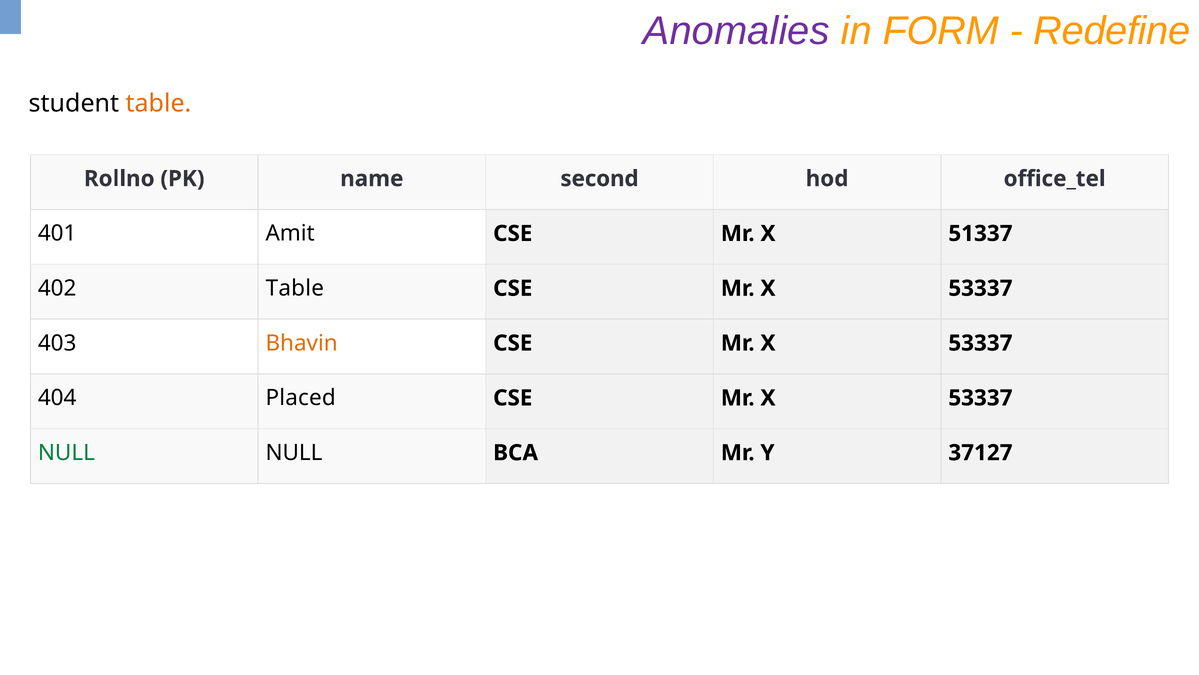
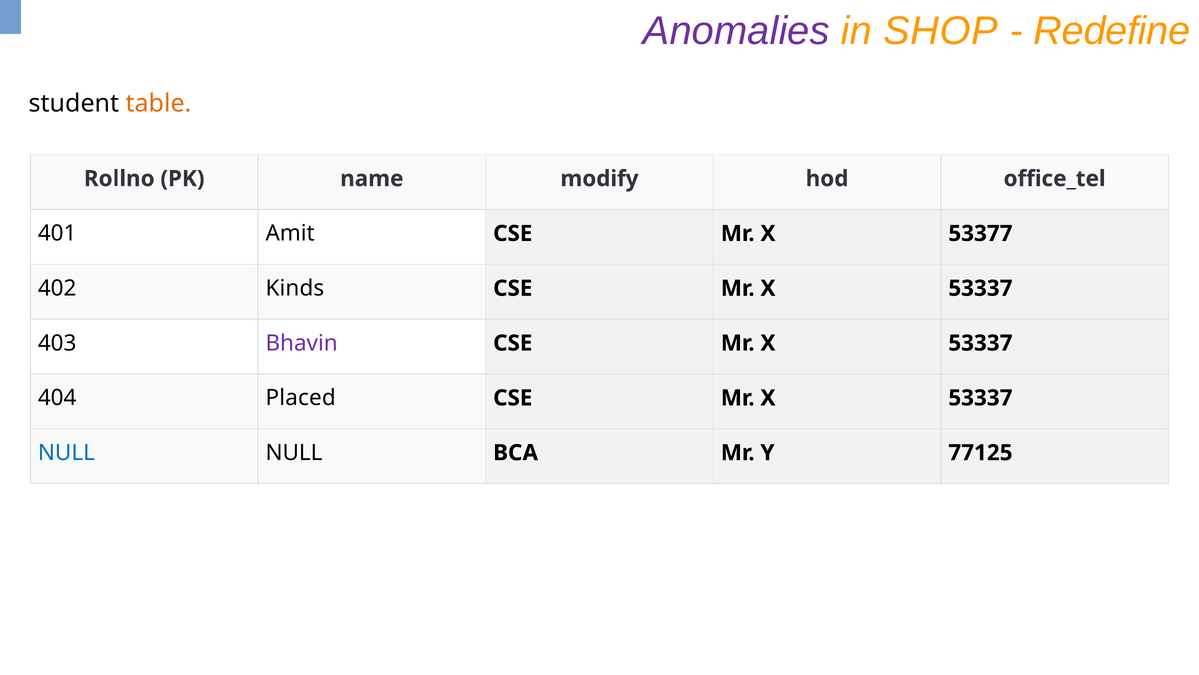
FORM: FORM -> SHOP
second: second -> modify
51337: 51337 -> 53377
402 Table: Table -> Kinds
Bhavin colour: orange -> purple
NULL at (66, 452) colour: green -> blue
37127: 37127 -> 77125
